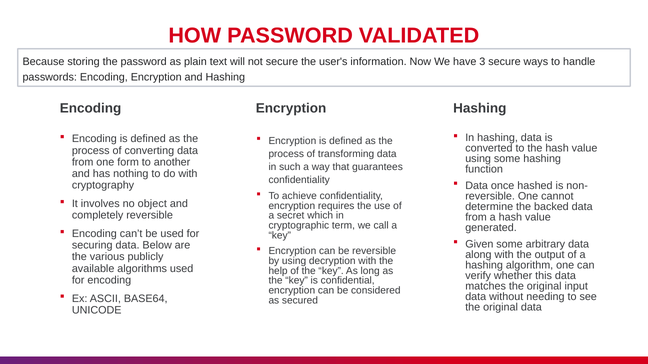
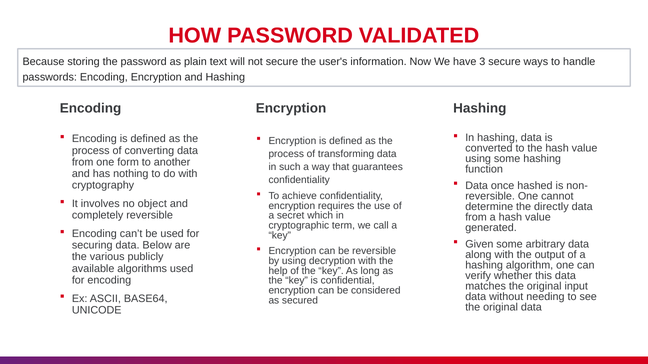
backed: backed -> directly
